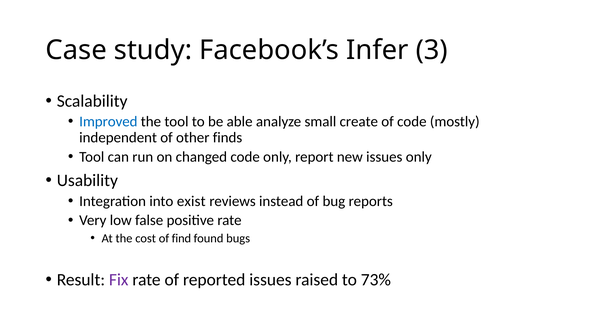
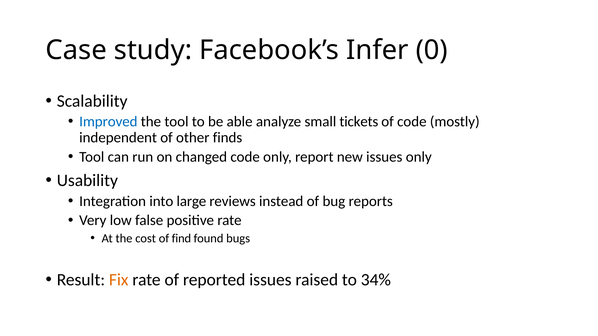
3: 3 -> 0
create: create -> tickets
exist: exist -> large
Fix colour: purple -> orange
73%: 73% -> 34%
